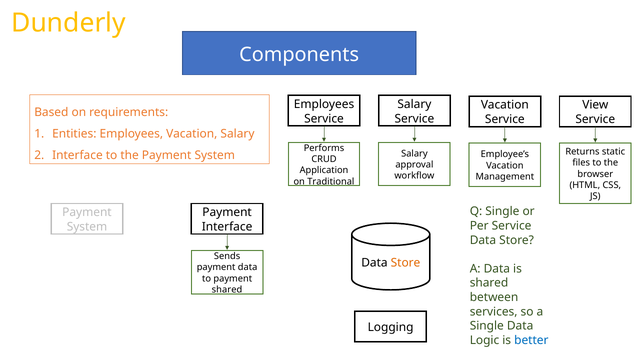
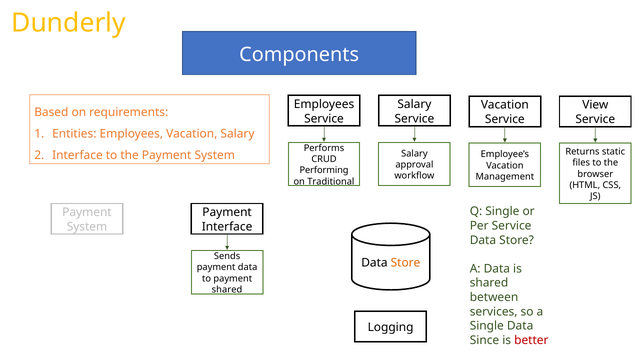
Application: Application -> Performing
Logic: Logic -> Since
better colour: blue -> red
